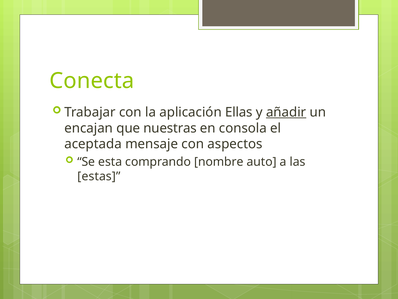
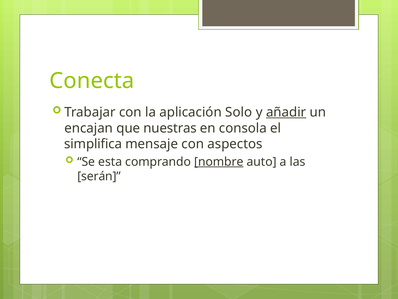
Ellas: Ellas -> Solo
aceptada: aceptada -> simplifica
nombre underline: none -> present
estas: estas -> serán
